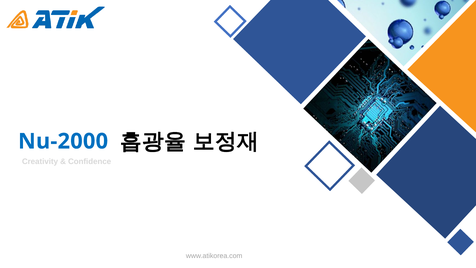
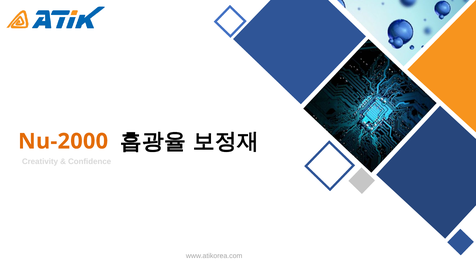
Nu-2000 colour: blue -> orange
